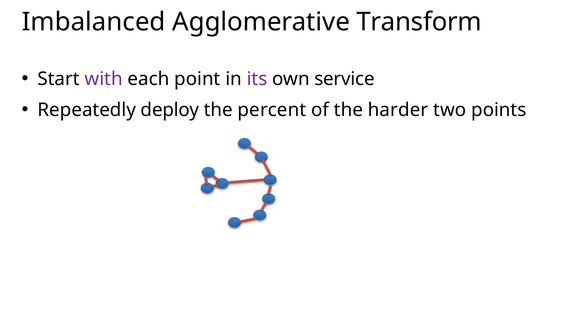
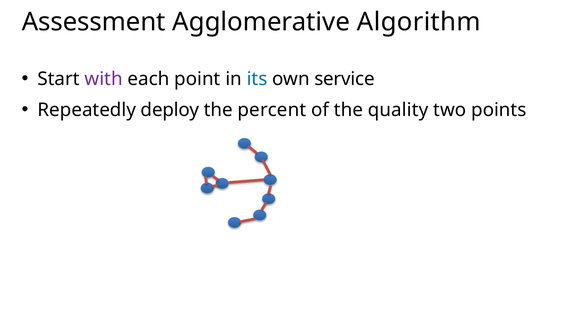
Imbalanced: Imbalanced -> Assessment
Transform: Transform -> Algorithm
its colour: purple -> blue
harder: harder -> quality
